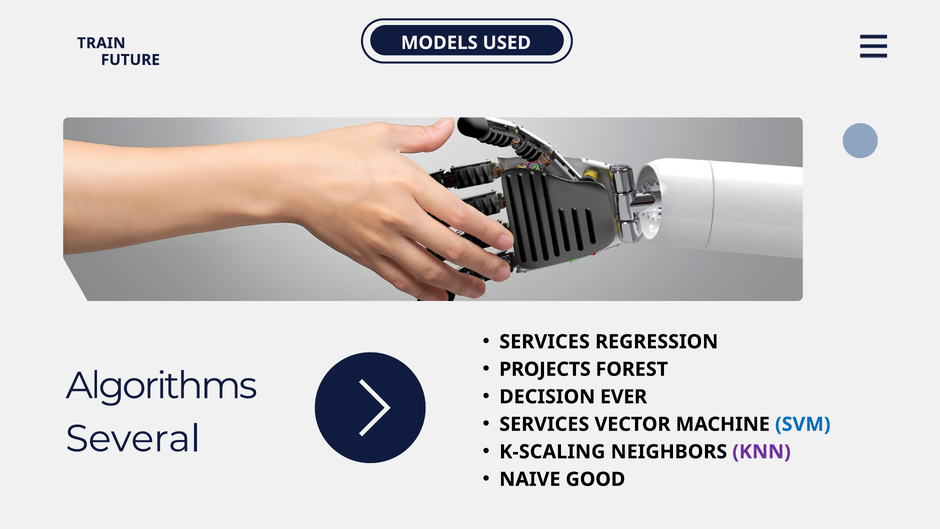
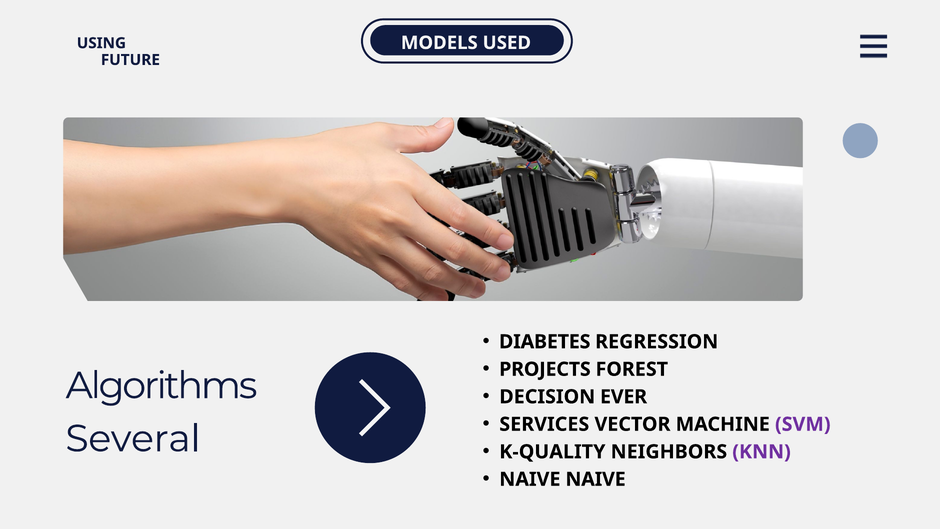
TRAIN: TRAIN -> USING
SERVICES at (545, 342): SERVICES -> DIABETES
SVM colour: blue -> purple
K-SCALING: K-SCALING -> K-QUALITY
NAIVE GOOD: GOOD -> NAIVE
